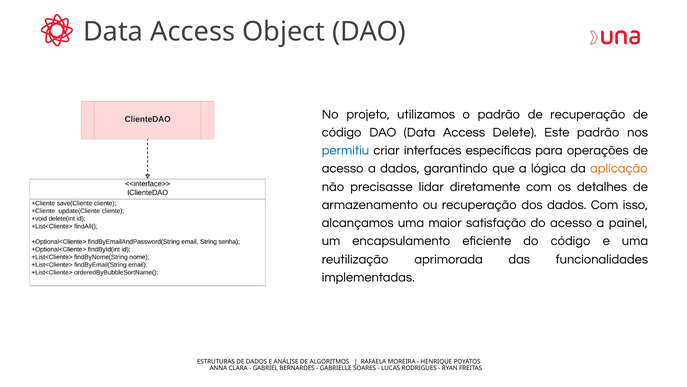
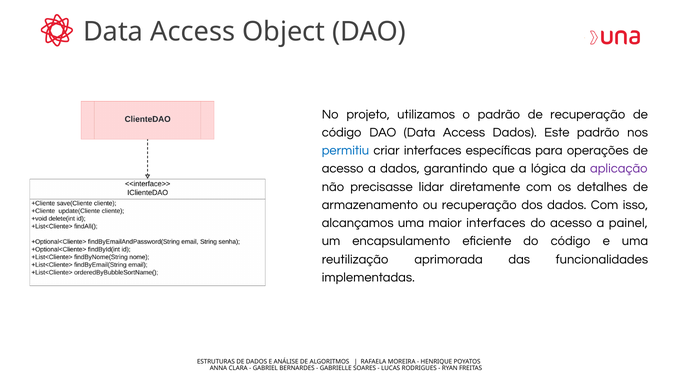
Access Delete: Delete -> Dados
aplicação colour: orange -> purple
maior satisfação: satisfação -> interfaces
